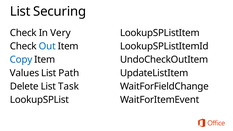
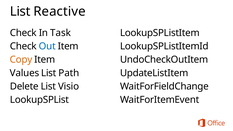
Securing: Securing -> Reactive
Very: Very -> Task
Copy colour: blue -> orange
Task: Task -> Visio
